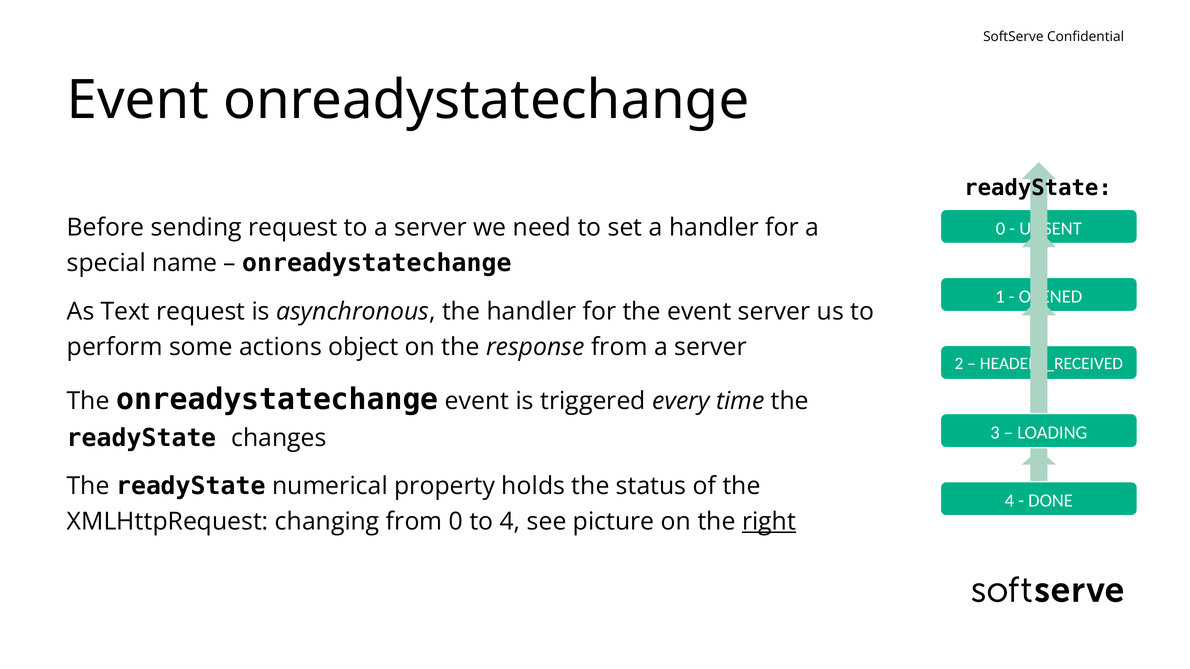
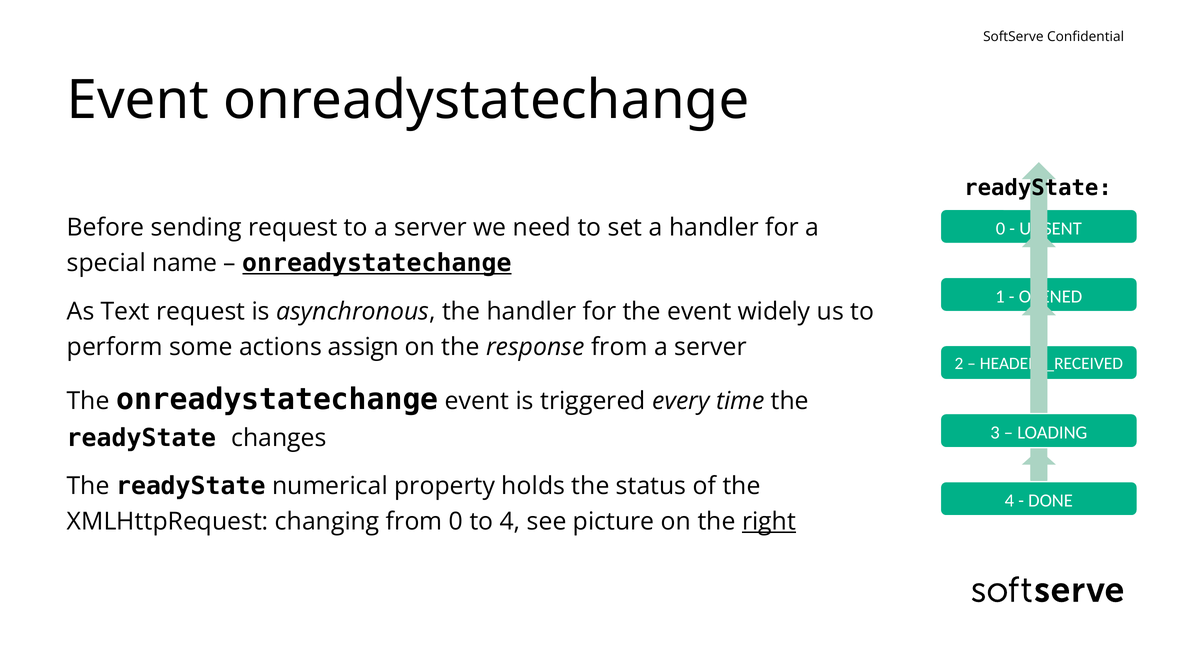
onreadystatechange at (377, 263) underline: none -> present
event server: server -> widely
object: object -> assign
